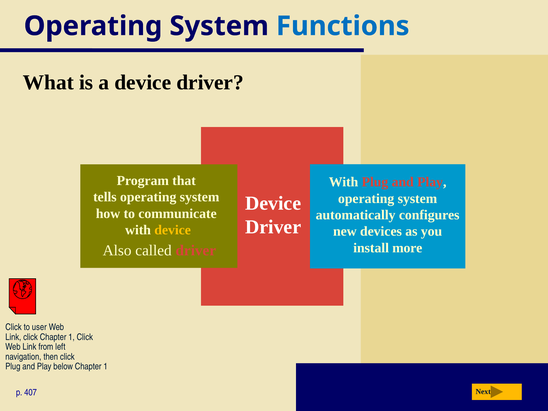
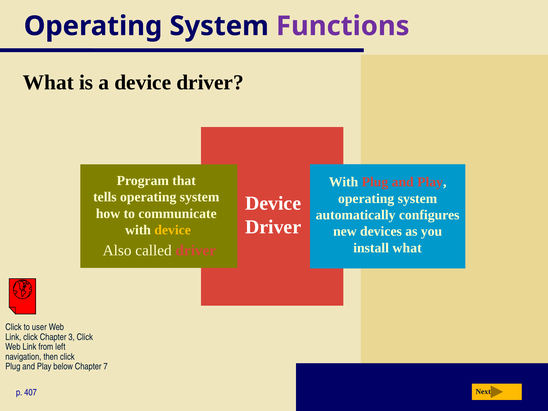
Functions colour: blue -> purple
install more: more -> what
click Chapter 1: 1 -> 3
below Chapter 1: 1 -> 7
